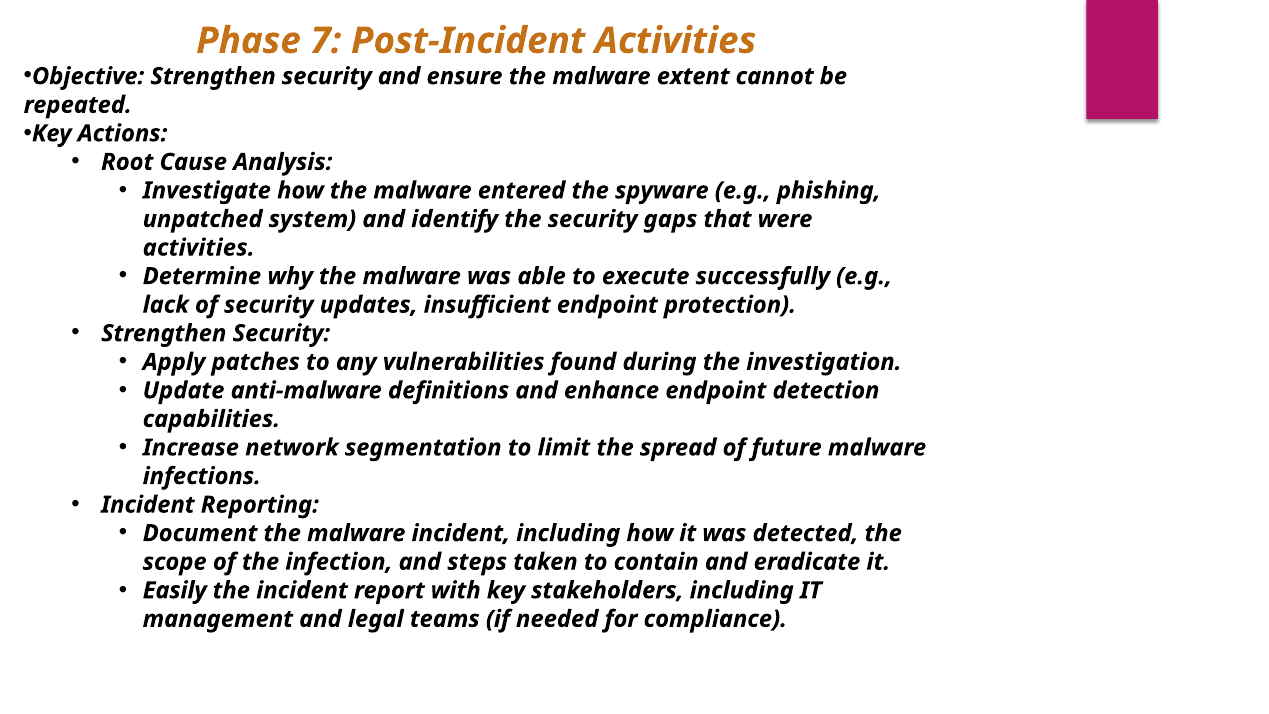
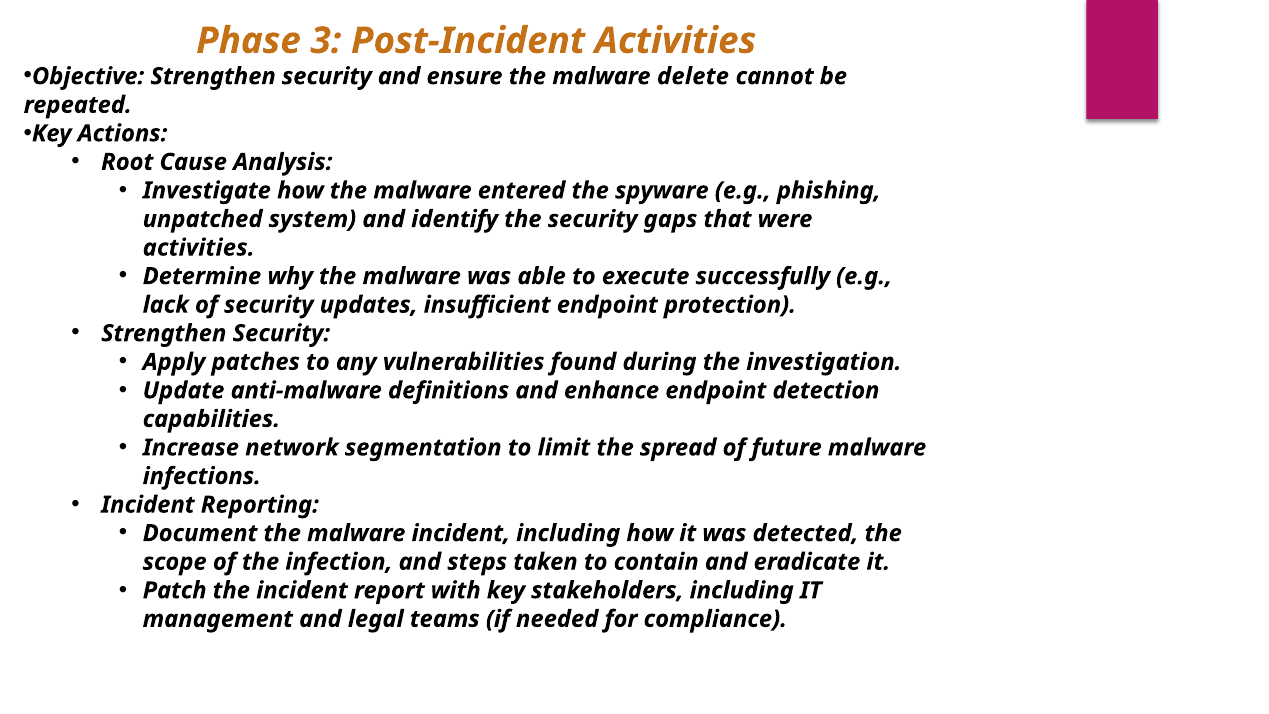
7: 7 -> 3
extent: extent -> delete
Easily: Easily -> Patch
